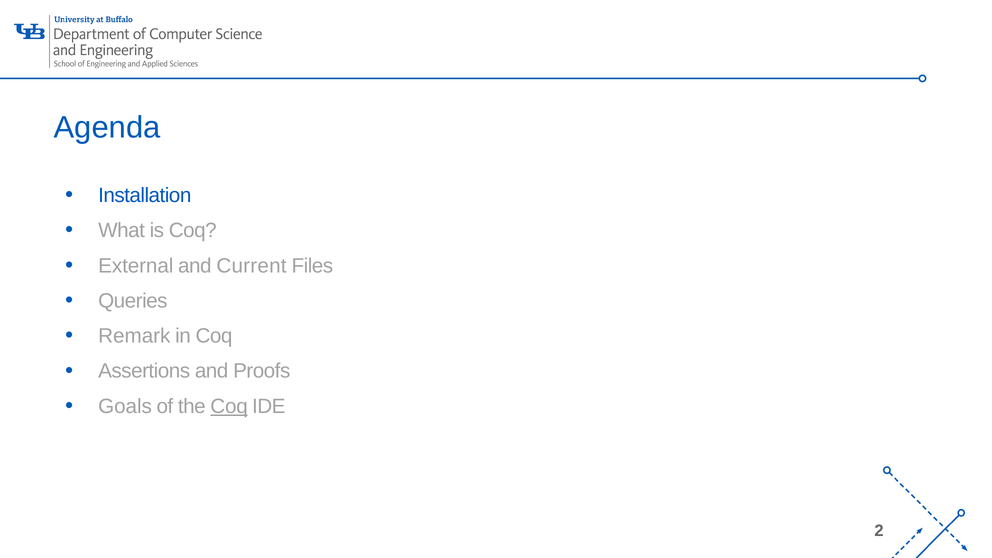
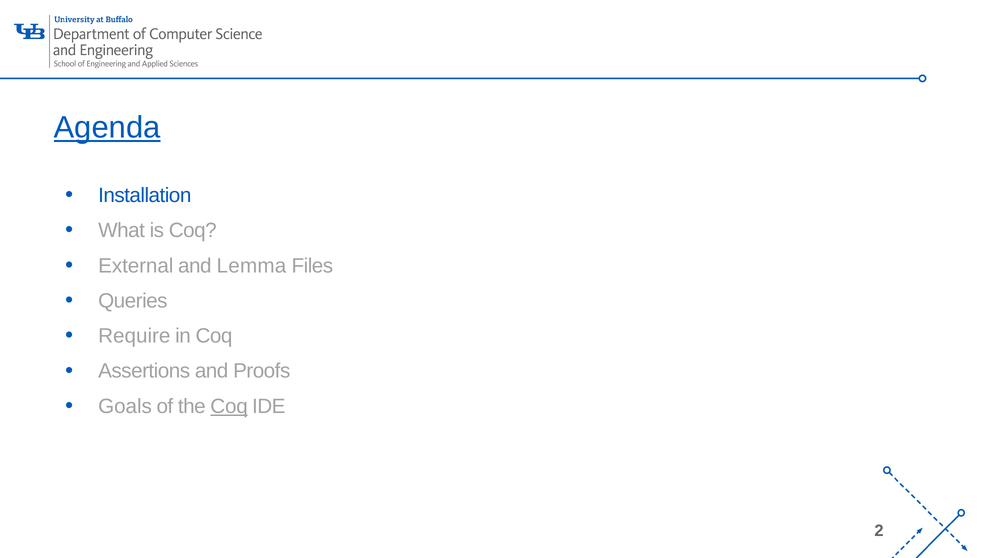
Agenda underline: none -> present
Current: Current -> Lemma
Remark: Remark -> Require
